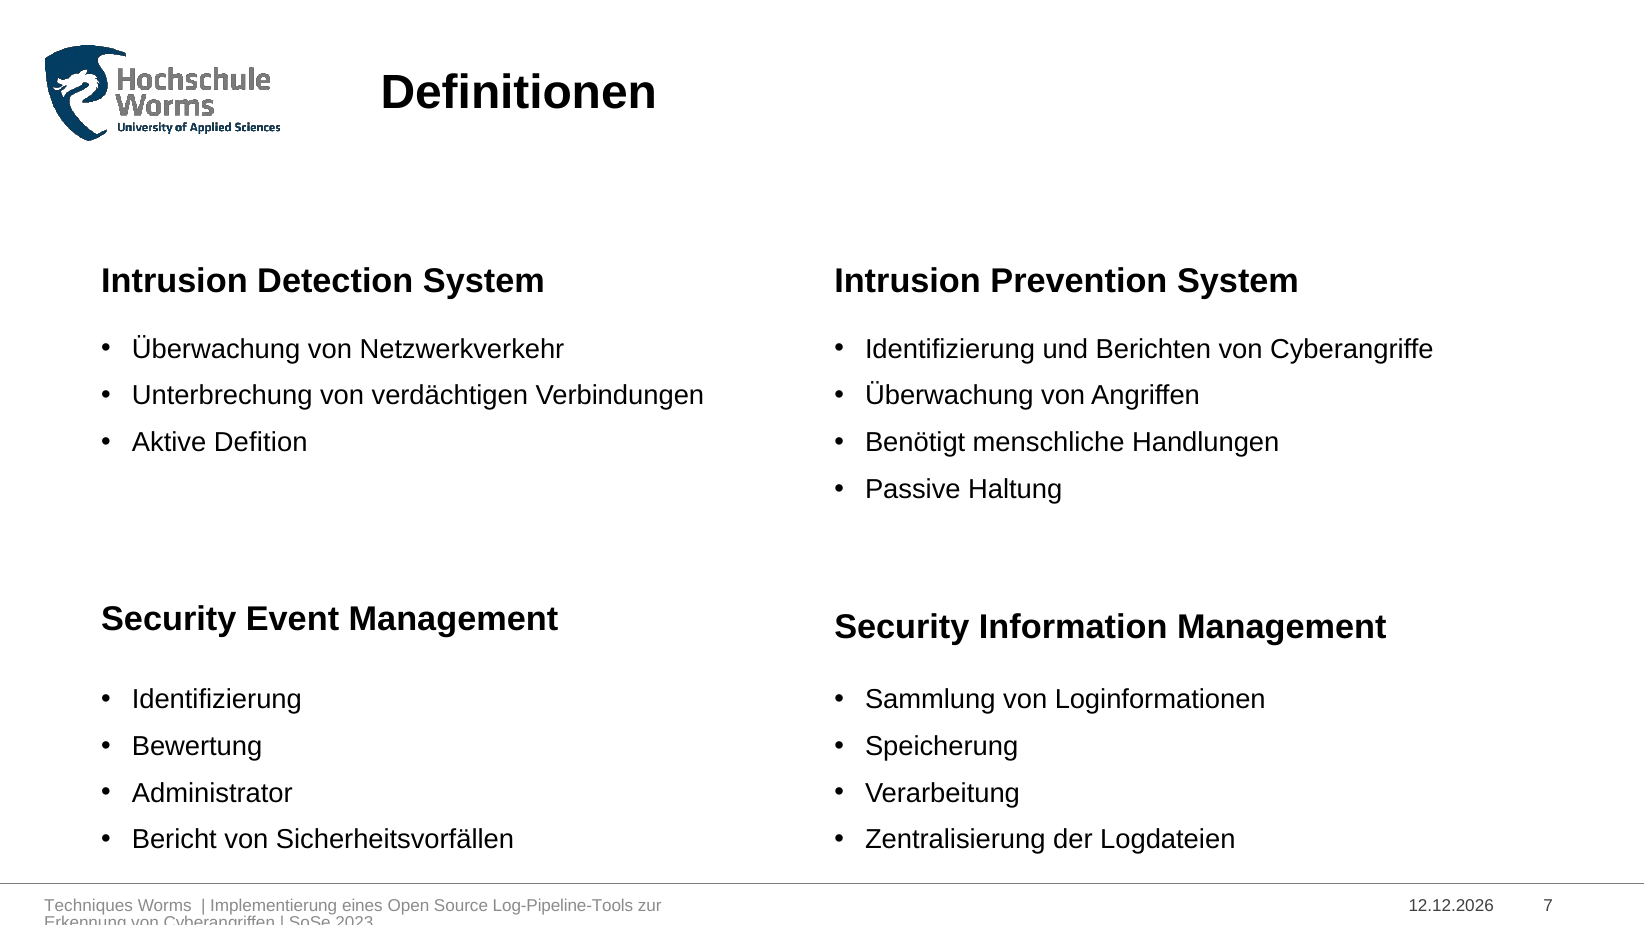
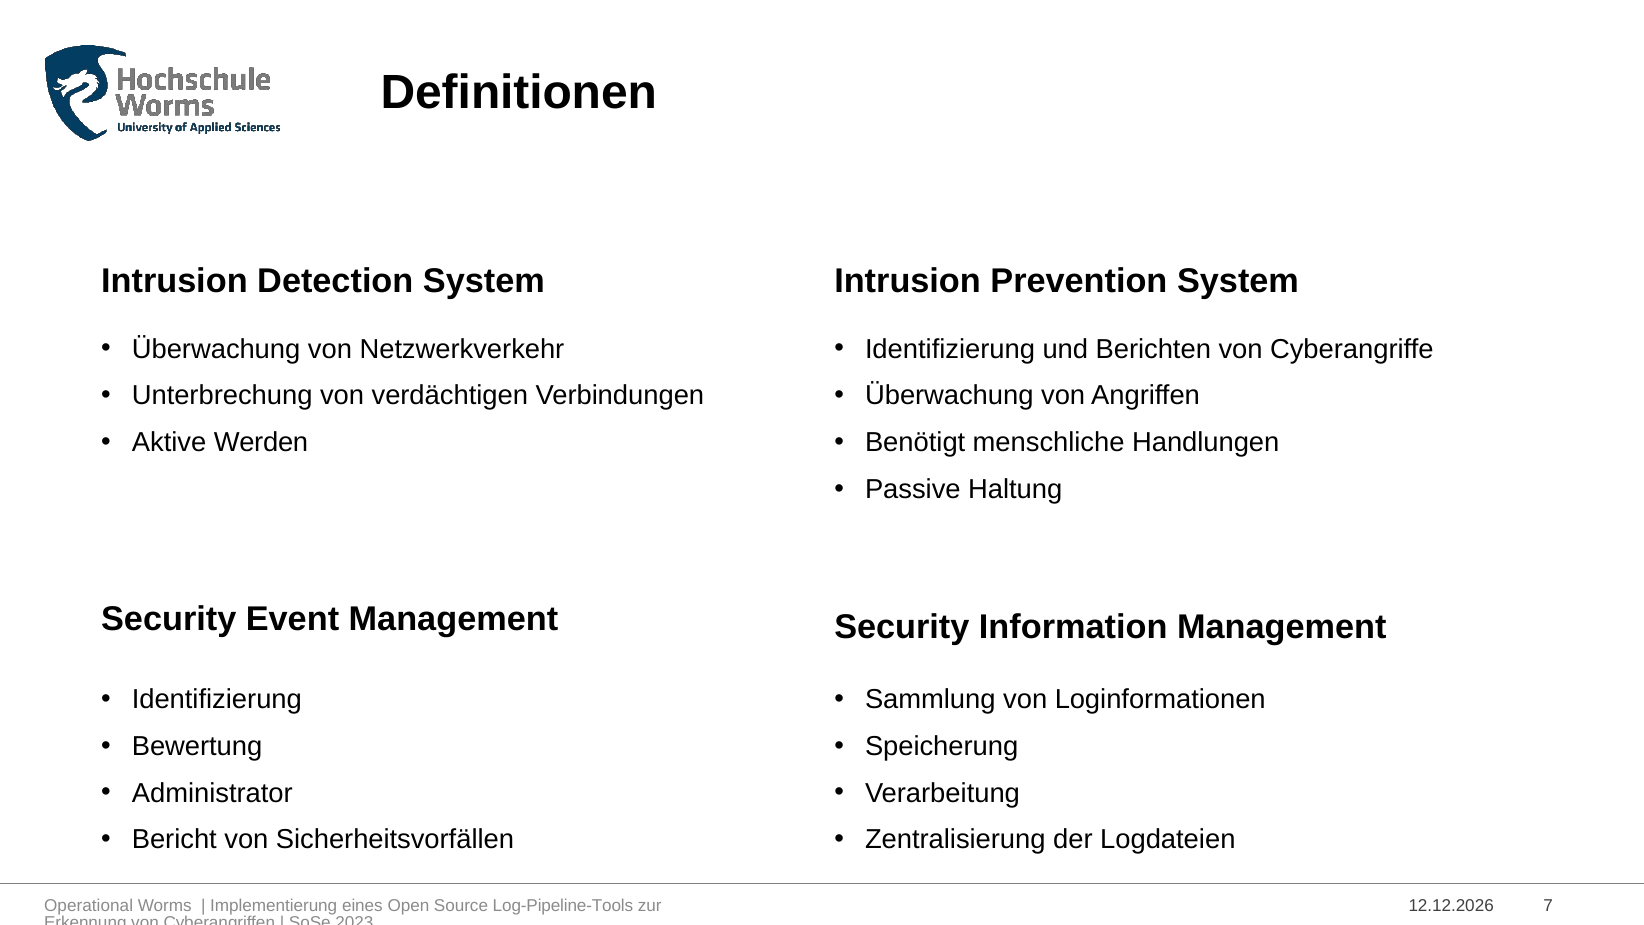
Defition: Defition -> Werden
Techniques: Techniques -> Operational
